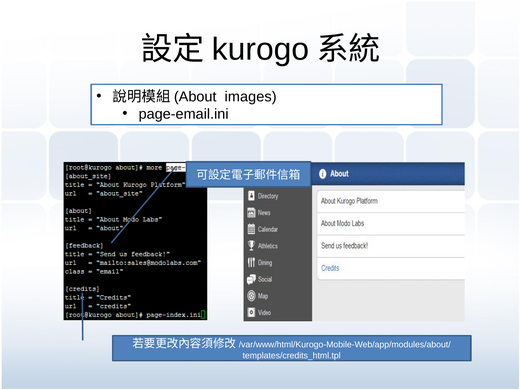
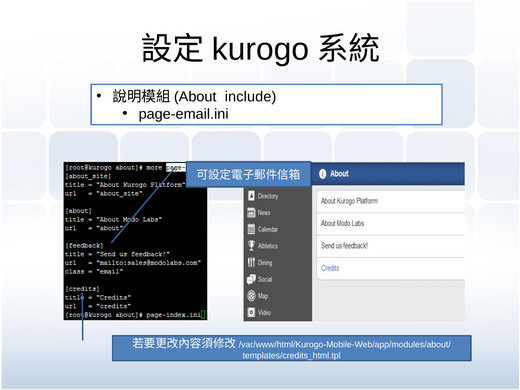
images: images -> include
